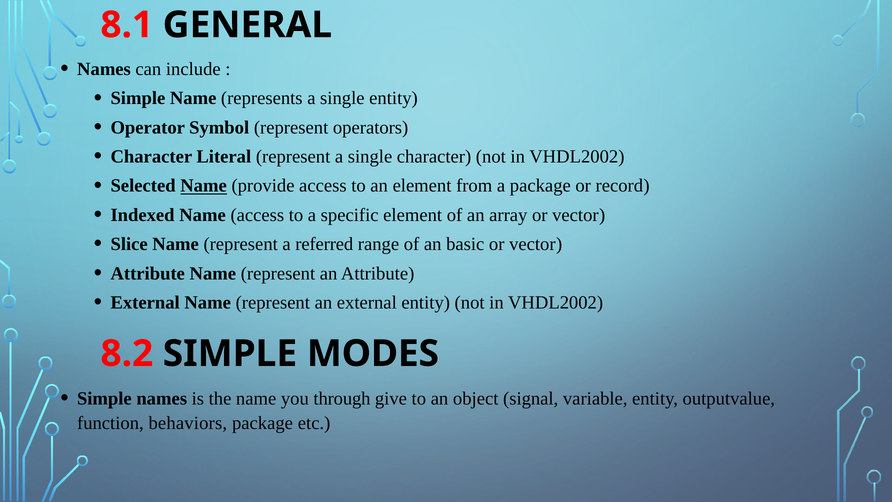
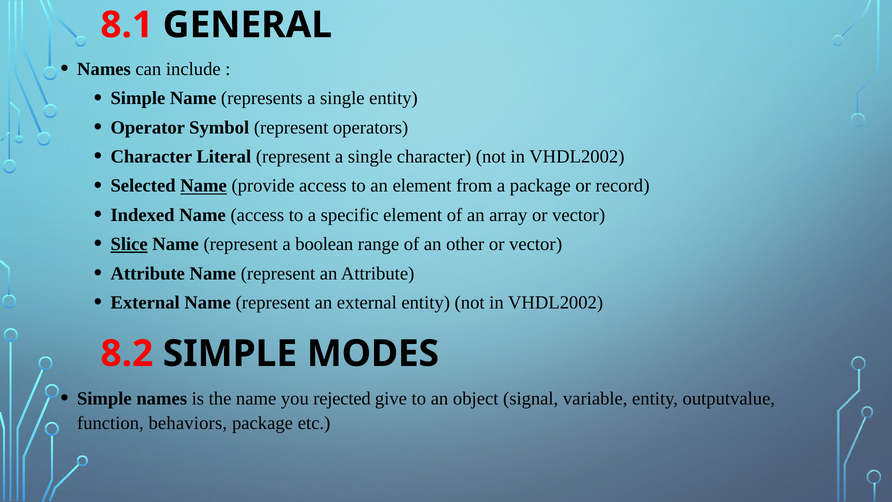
Slice underline: none -> present
referred: referred -> boolean
basic: basic -> other
through: through -> rejected
